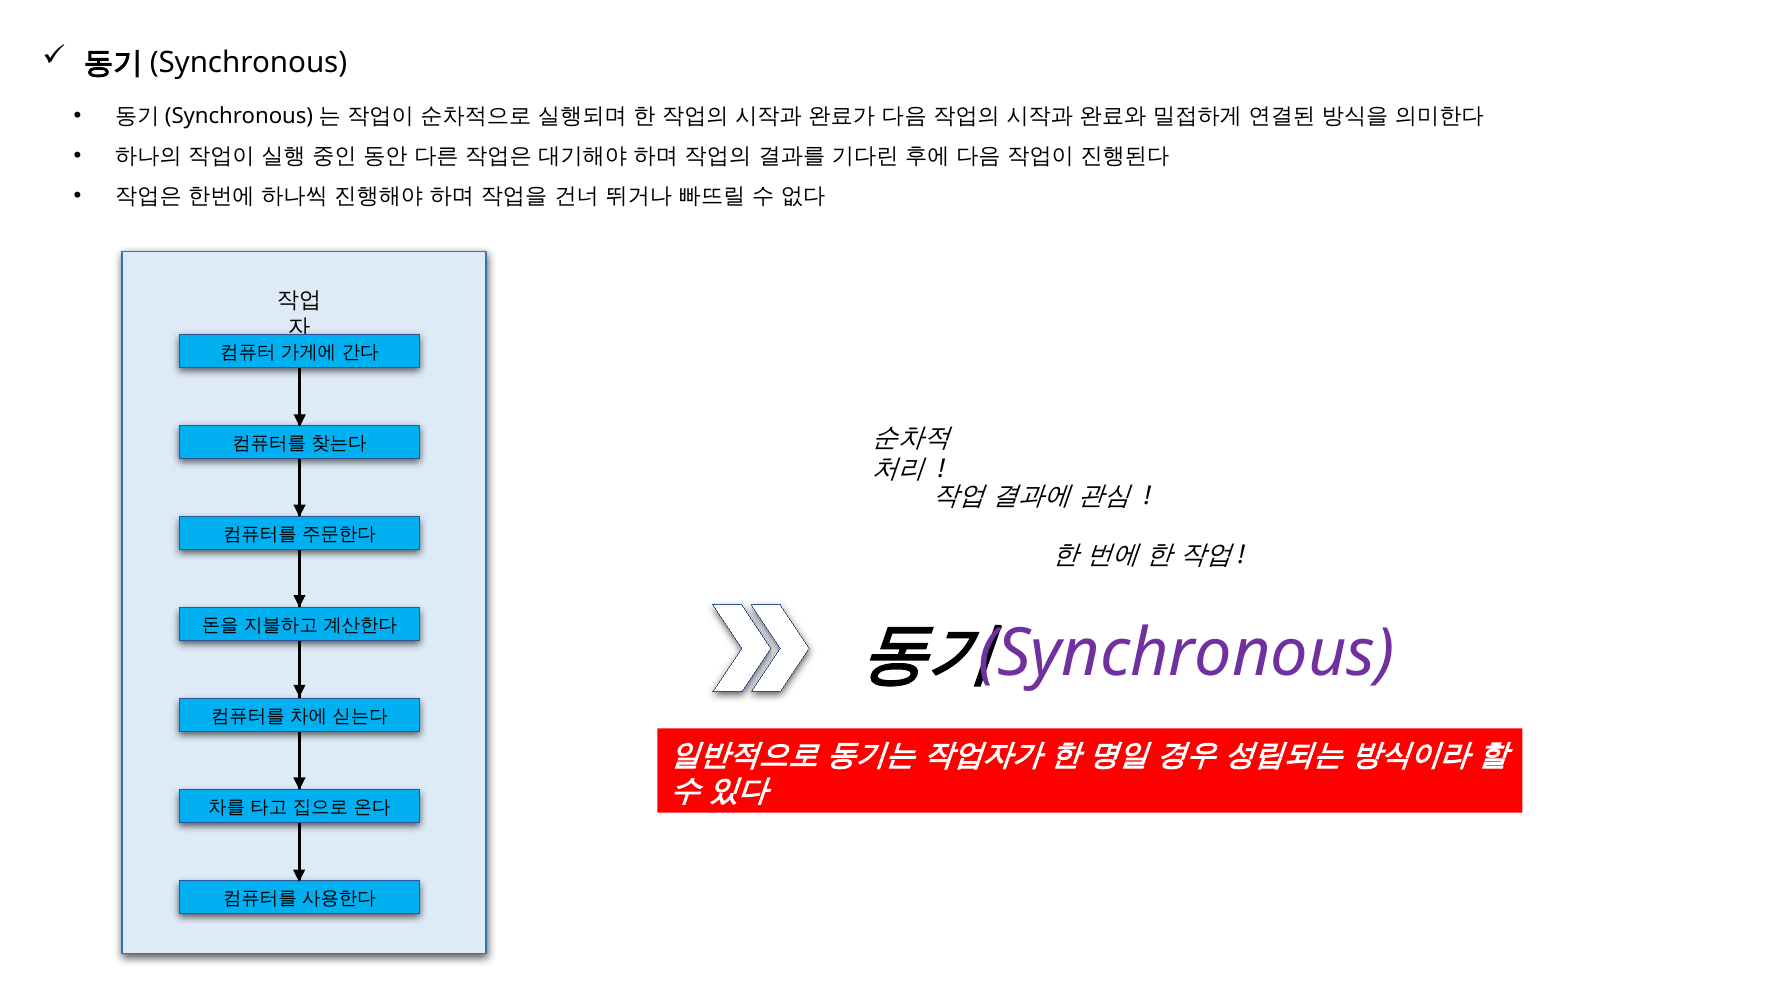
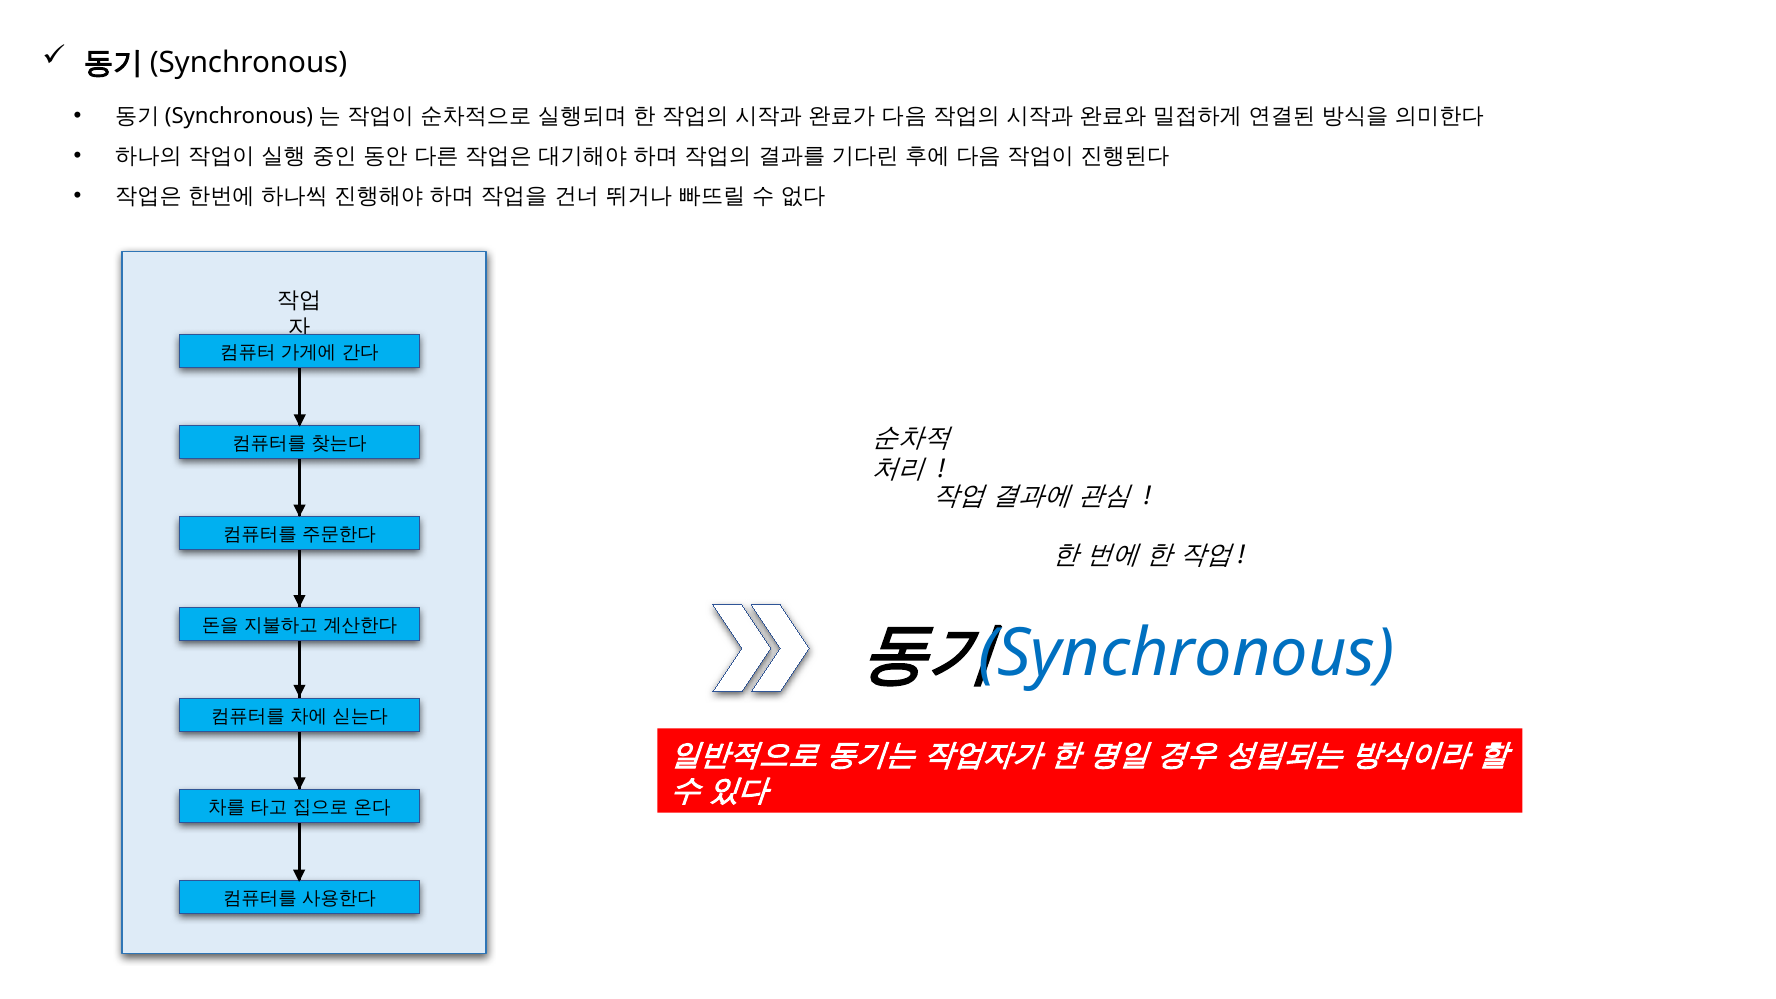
Synchronous colour: purple -> blue
